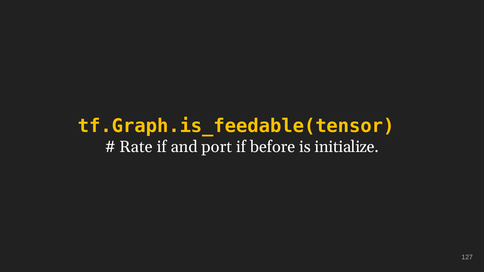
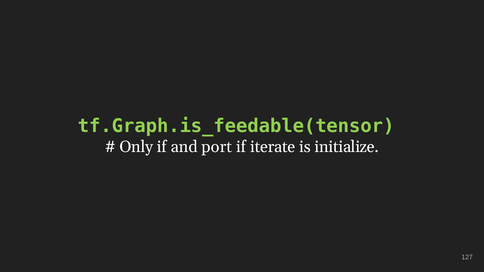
tf.Graph.is_feedable(tensor colour: yellow -> light green
Rate: Rate -> Only
before: before -> iterate
